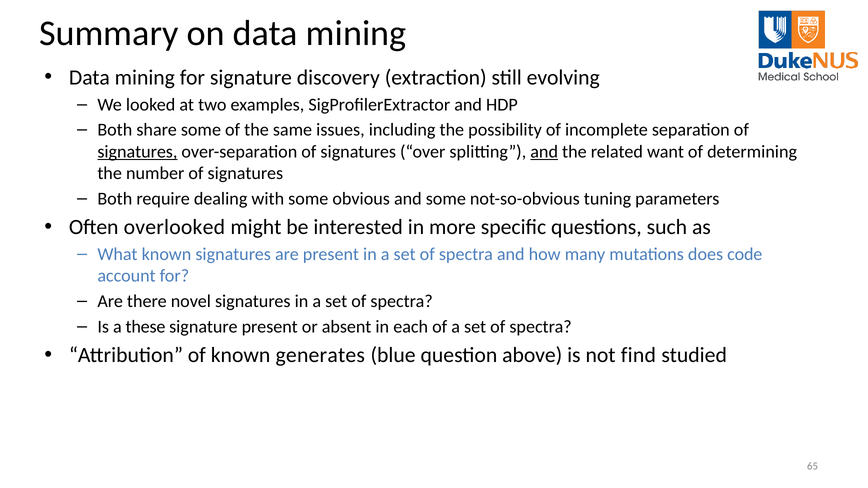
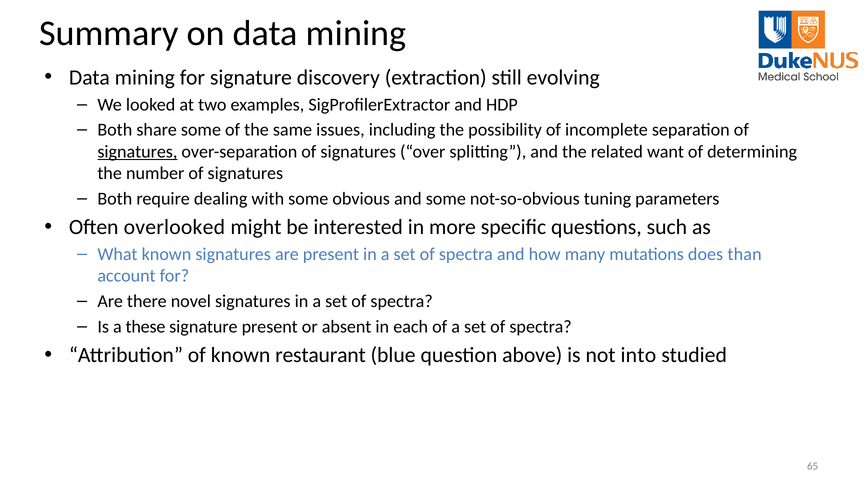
and at (544, 152) underline: present -> none
code: code -> than
generates: generates -> restaurant
find: find -> into
